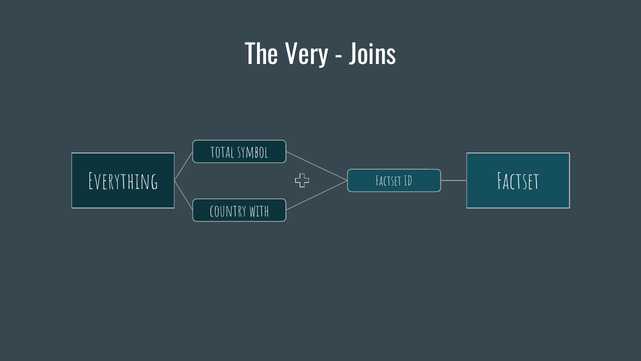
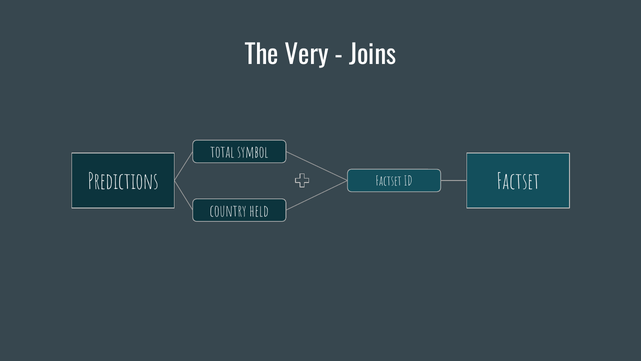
Everything: Everything -> Predictions
with: with -> held
